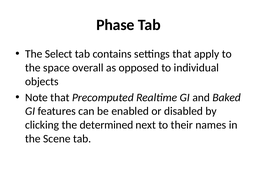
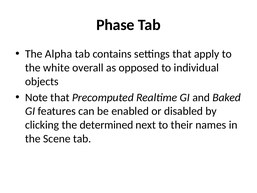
Select: Select -> Alpha
space: space -> white
